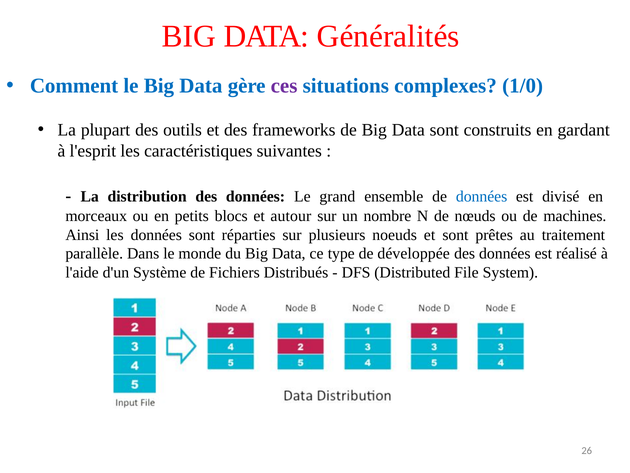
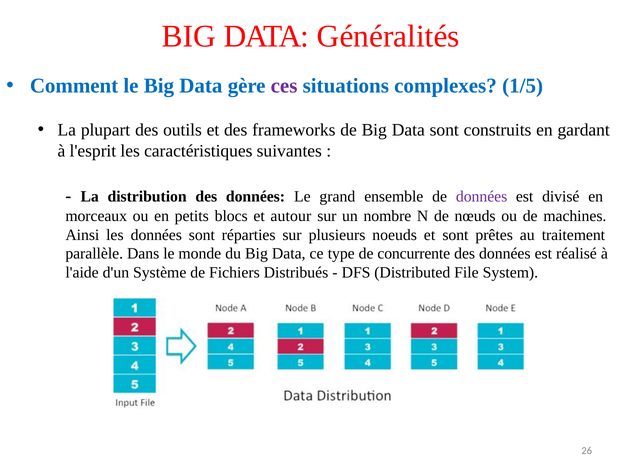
1/0: 1/0 -> 1/5
données at (482, 196) colour: blue -> purple
développée: développée -> concurrente
